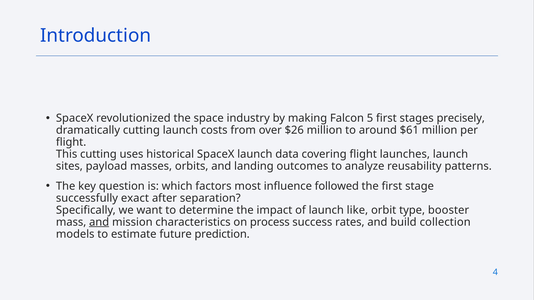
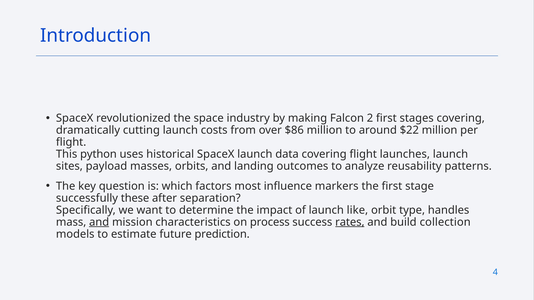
5: 5 -> 2
stages precisely: precisely -> covering
$26: $26 -> $86
$61: $61 -> $22
This cutting: cutting -> python
followed: followed -> markers
exact: exact -> these
booster: booster -> handles
rates underline: none -> present
